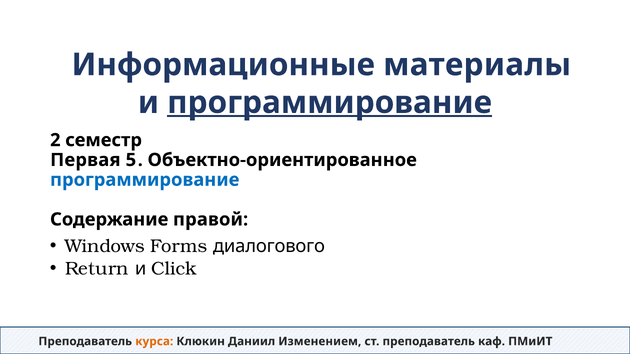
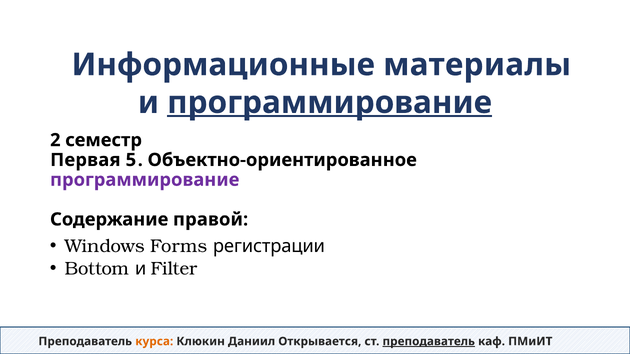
программирование at (145, 180) colour: blue -> purple
диалогового: диалогового -> регистрации
Return: Return -> Bottom
Click: Click -> Filter
Изменением: Изменением -> Открывается
преподаватель at (429, 342) underline: none -> present
